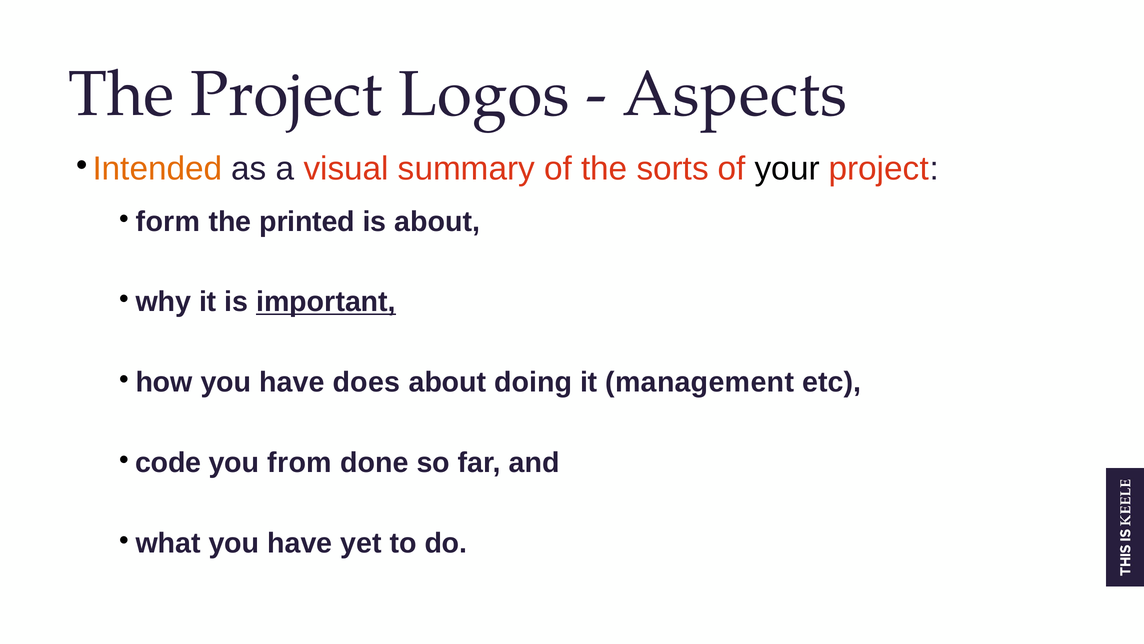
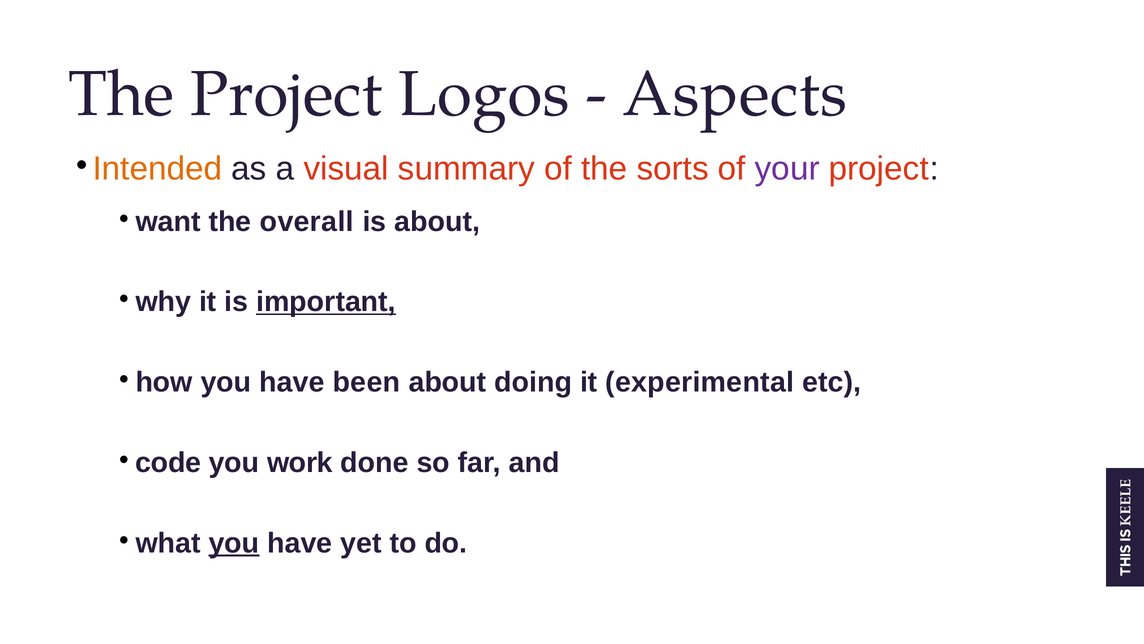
your colour: black -> purple
form: form -> want
printed: printed -> overall
does: does -> been
management: management -> experimental
from: from -> work
you at (234, 543) underline: none -> present
